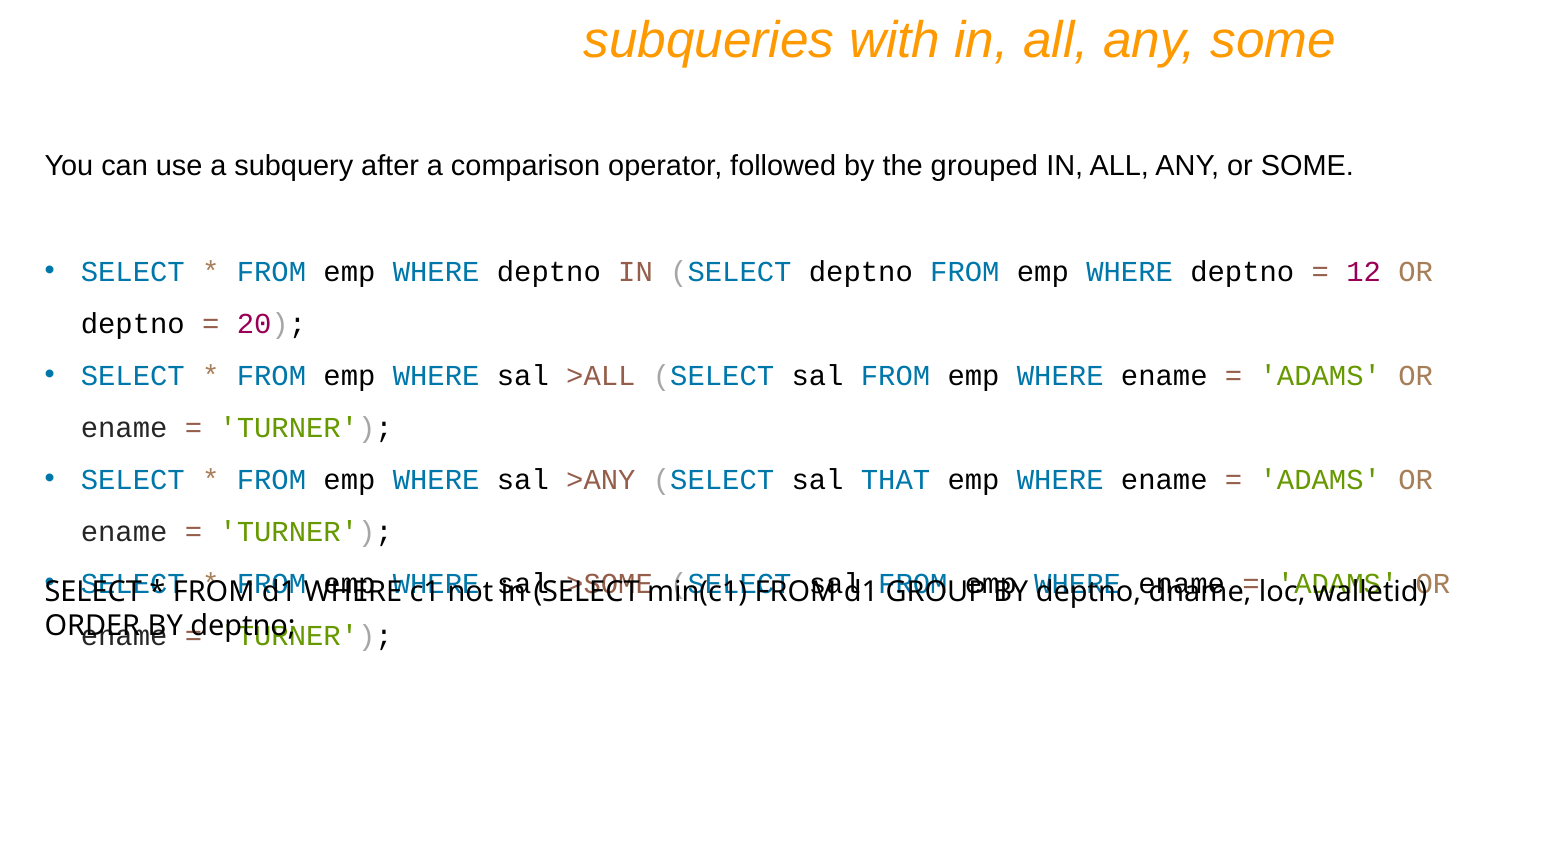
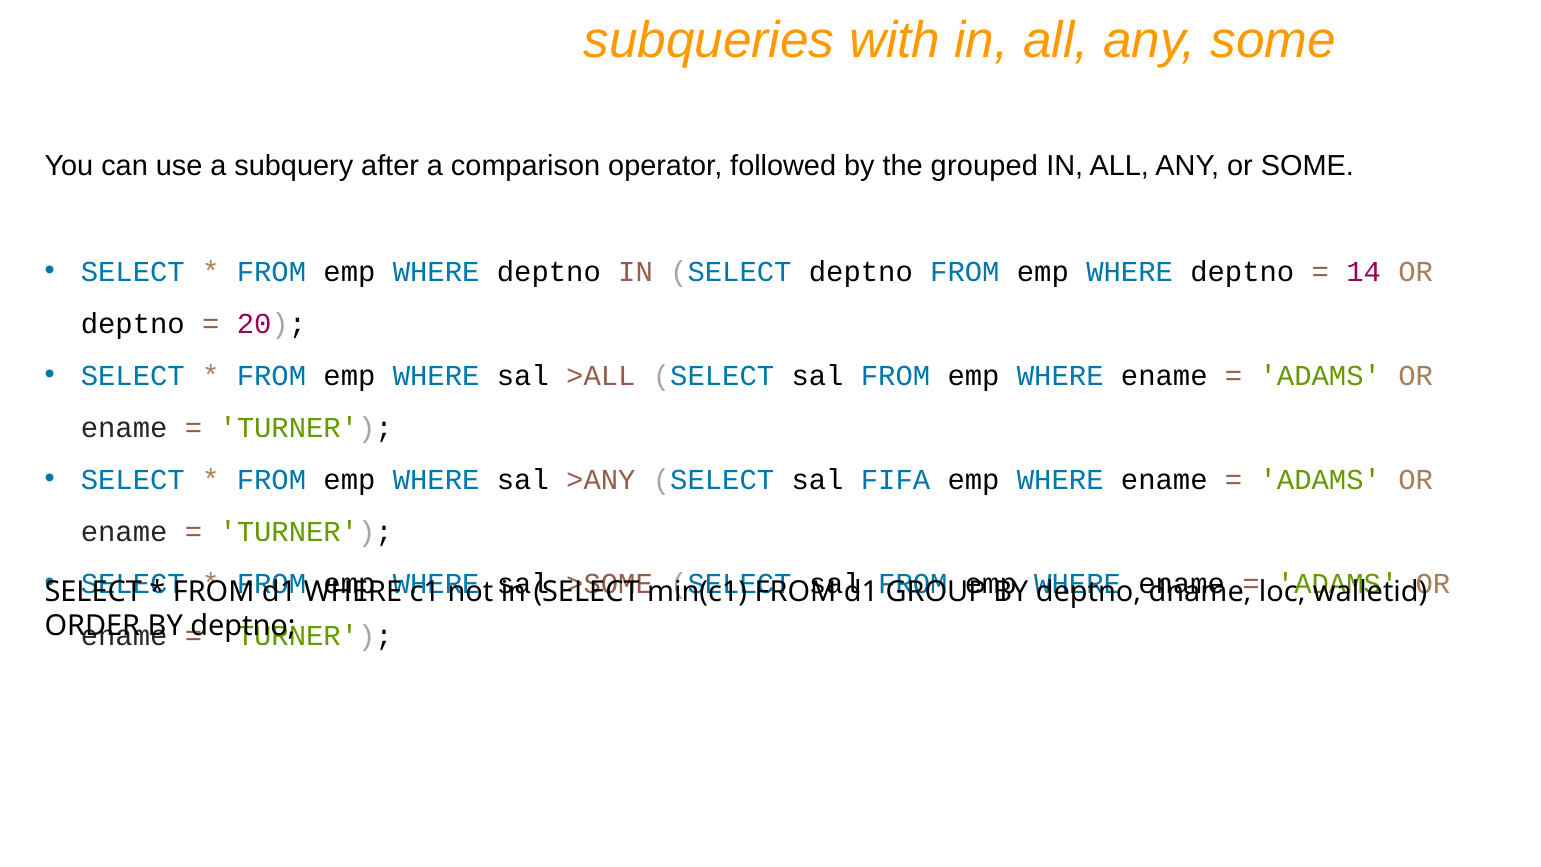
12: 12 -> 14
THAT: THAT -> FIFA
